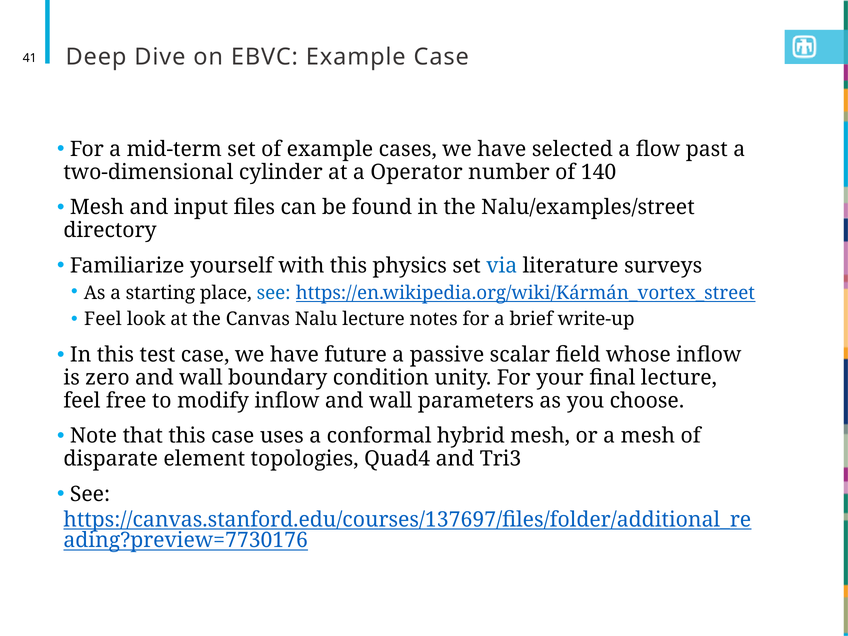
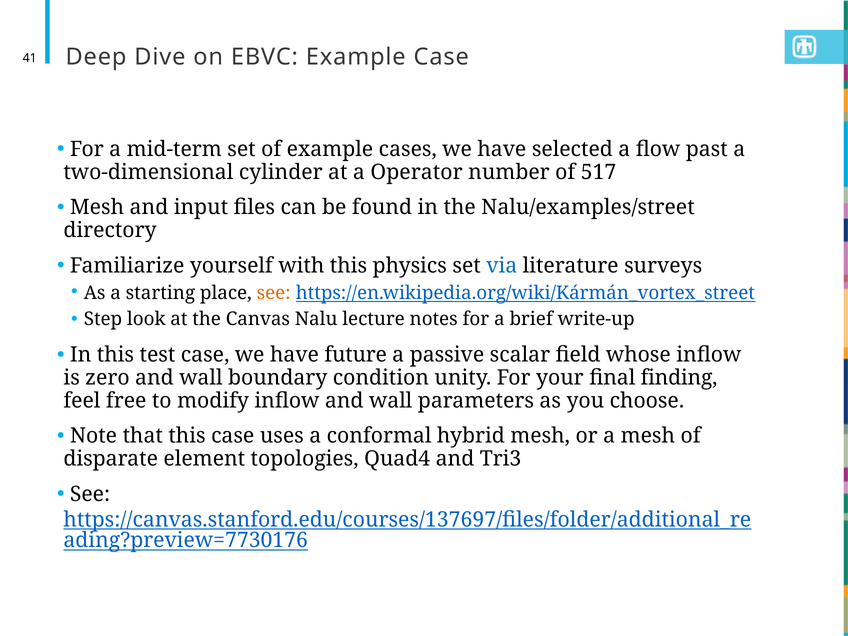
140: 140 -> 517
see at (274, 293) colour: blue -> orange
Feel at (103, 319): Feel -> Step
final lecture: lecture -> finding
